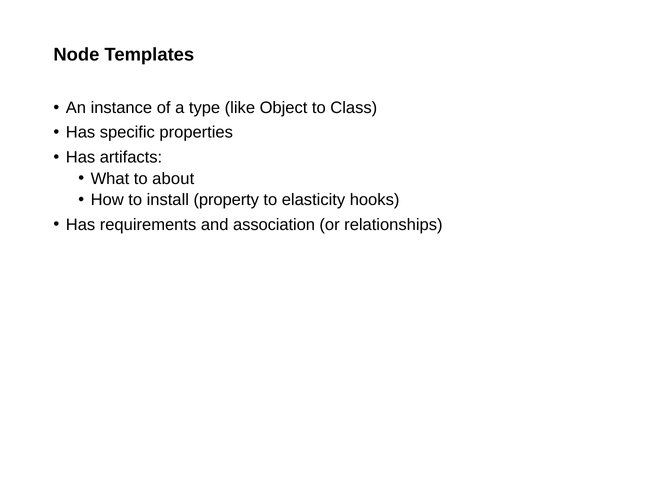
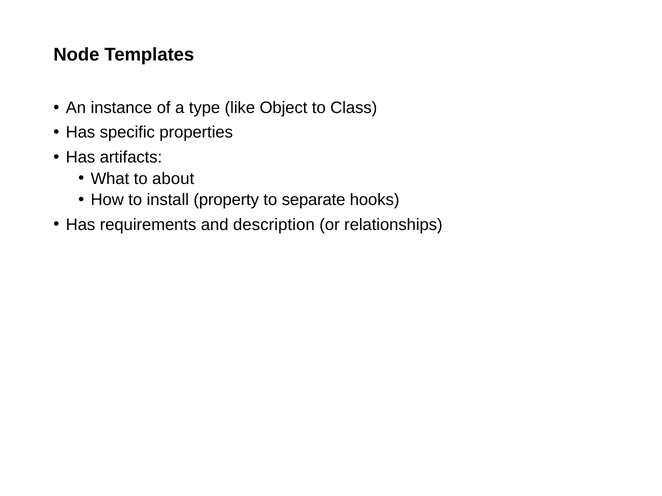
elasticity: elasticity -> separate
association: association -> description
